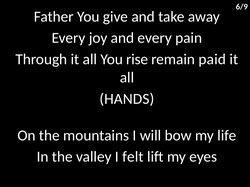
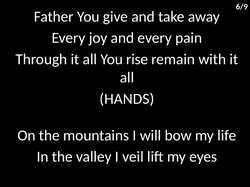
paid: paid -> with
felt: felt -> veil
